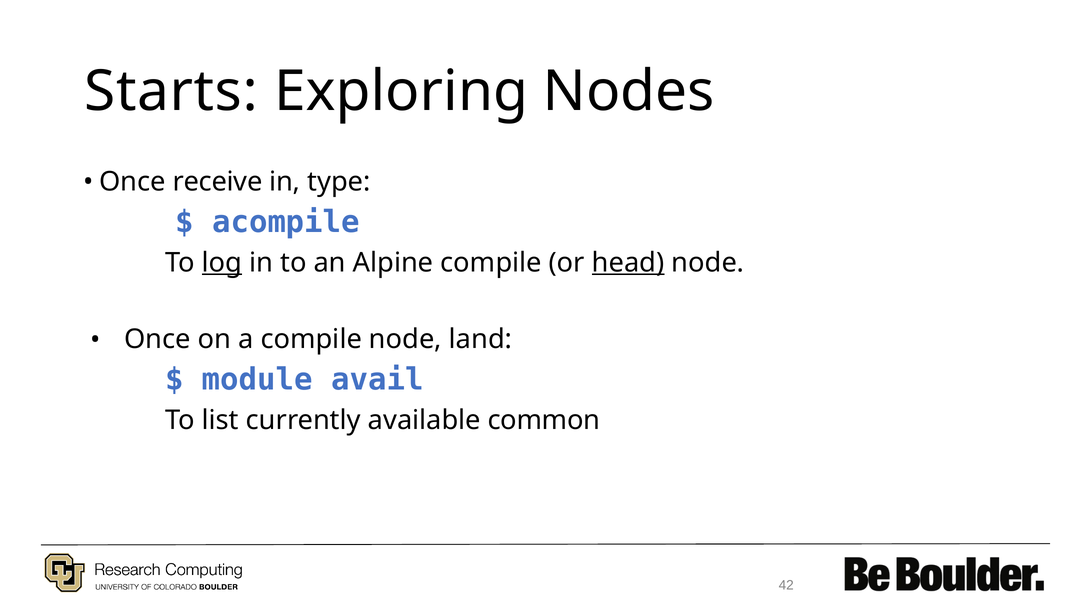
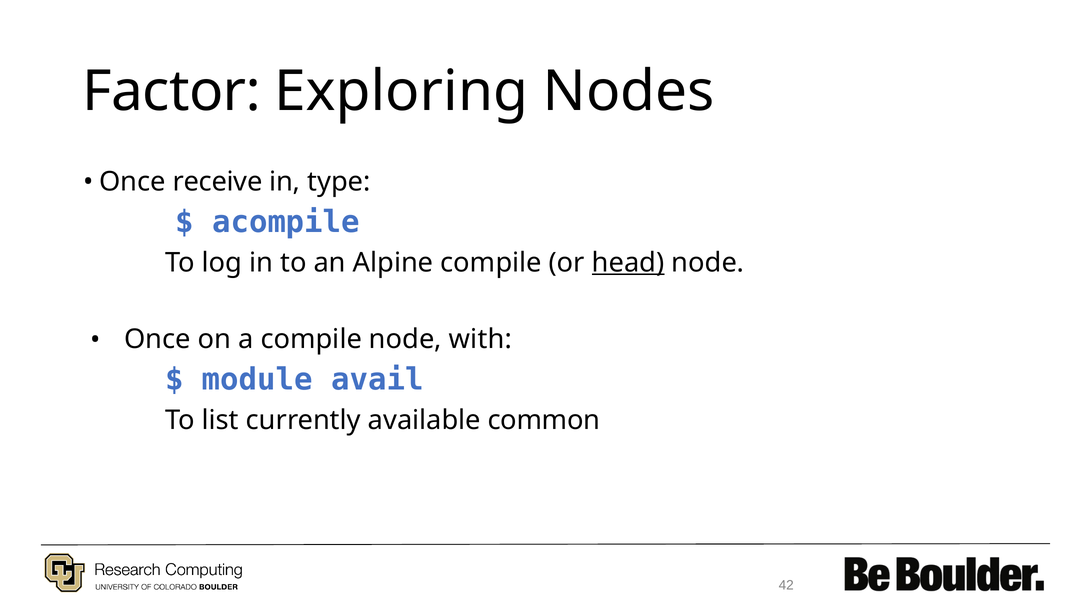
Starts: Starts -> Factor
log underline: present -> none
land: land -> with
